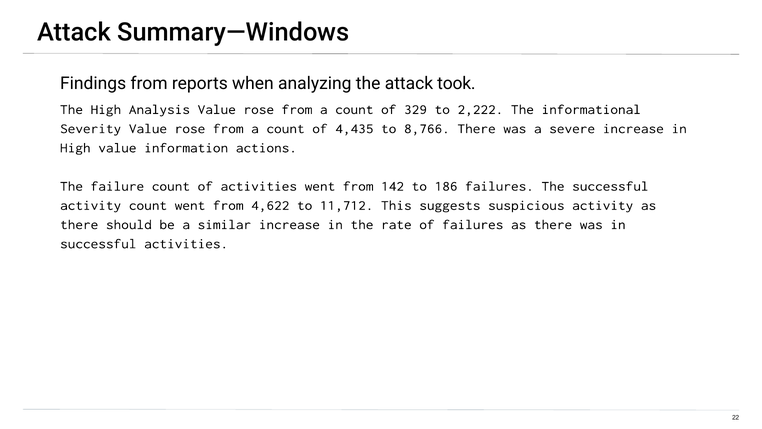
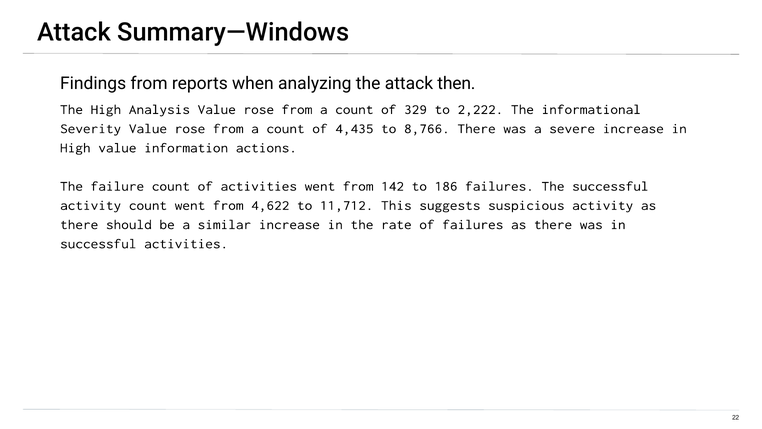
took: took -> then
